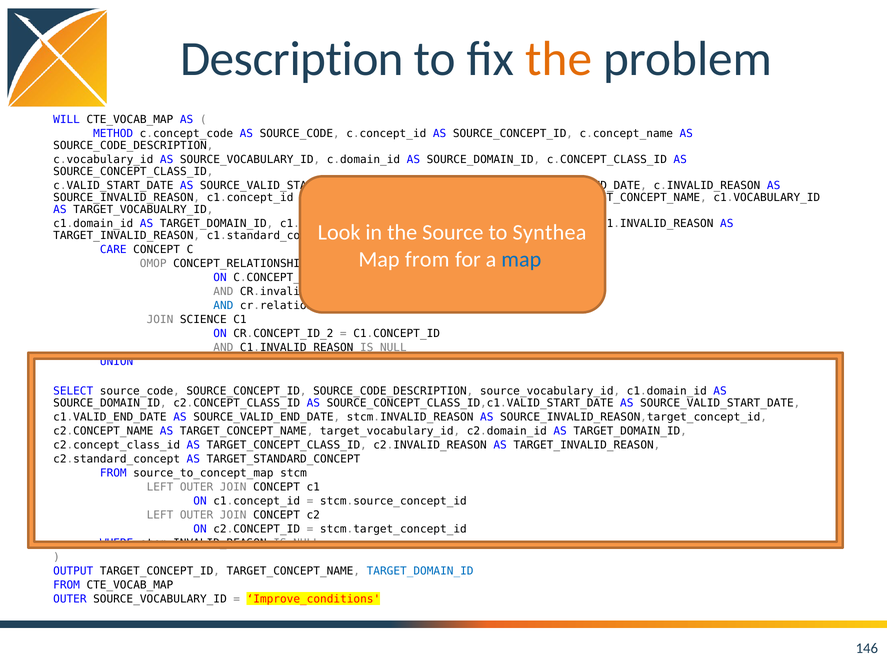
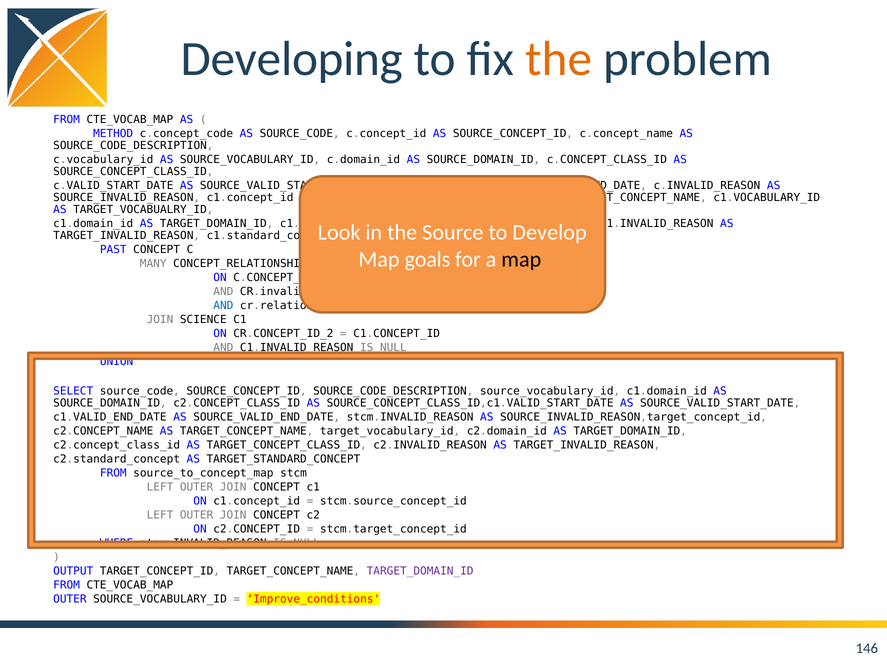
Description: Description -> Developing
WILL at (67, 120): WILL -> FROM
Synthea: Synthea -> Develop
CARE: CARE -> PAST
Map from: from -> goals
map at (521, 259) colour: blue -> black
OMOP: OMOP -> MANY
TARGET_DOMAIN_ID at (420, 571) colour: blue -> purple
